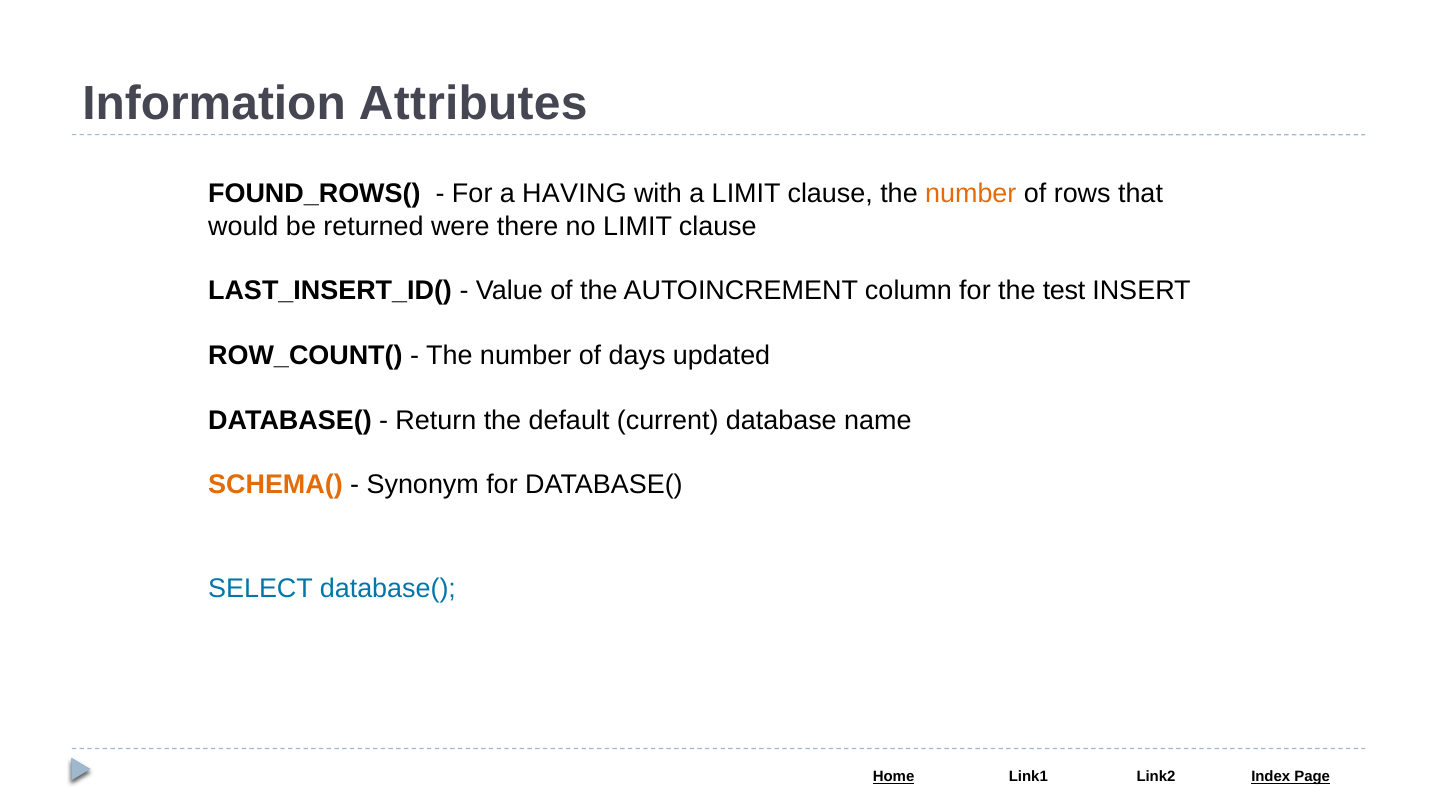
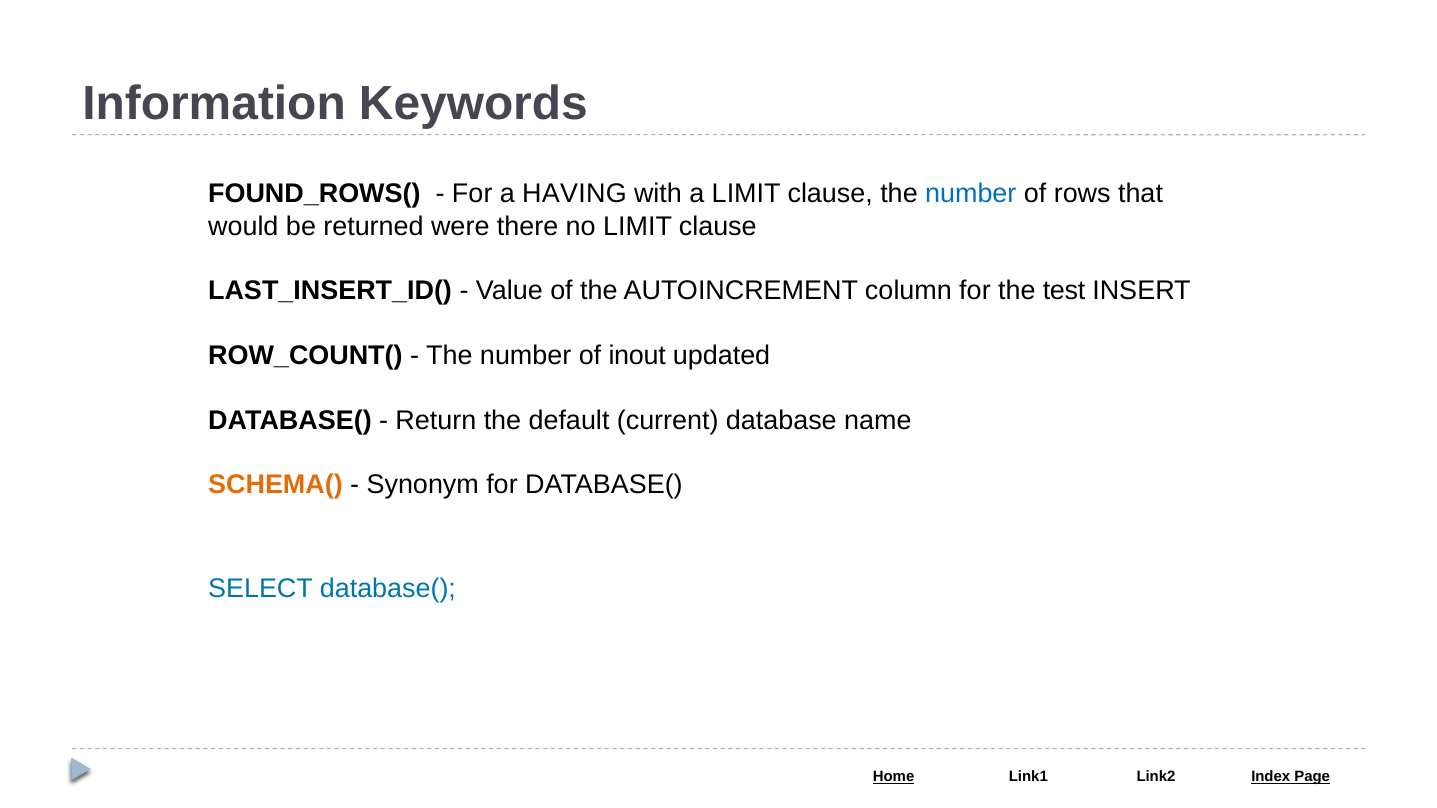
Attributes: Attributes -> Keywords
number at (971, 194) colour: orange -> blue
days: days -> inout
